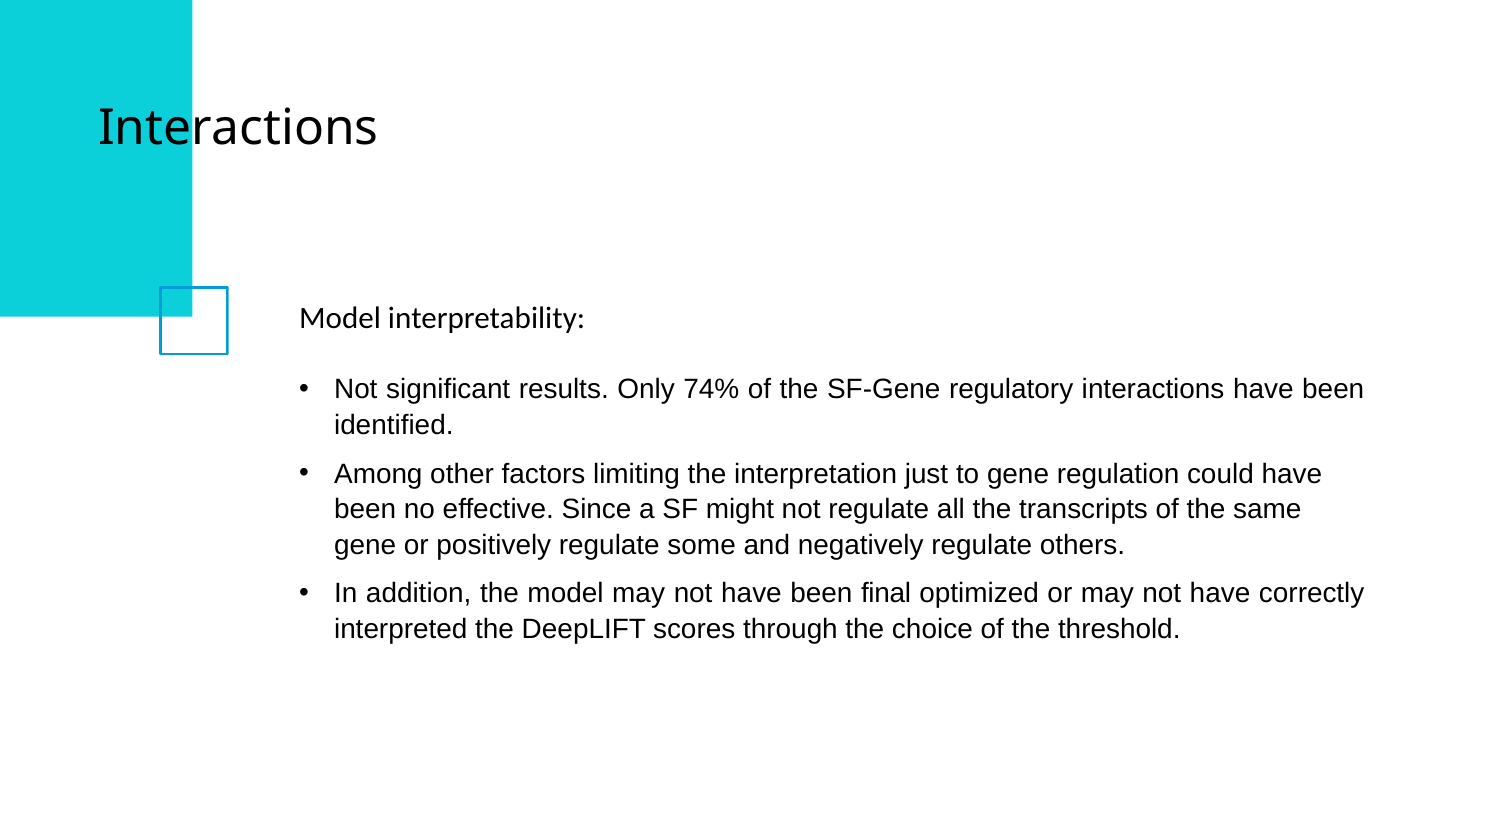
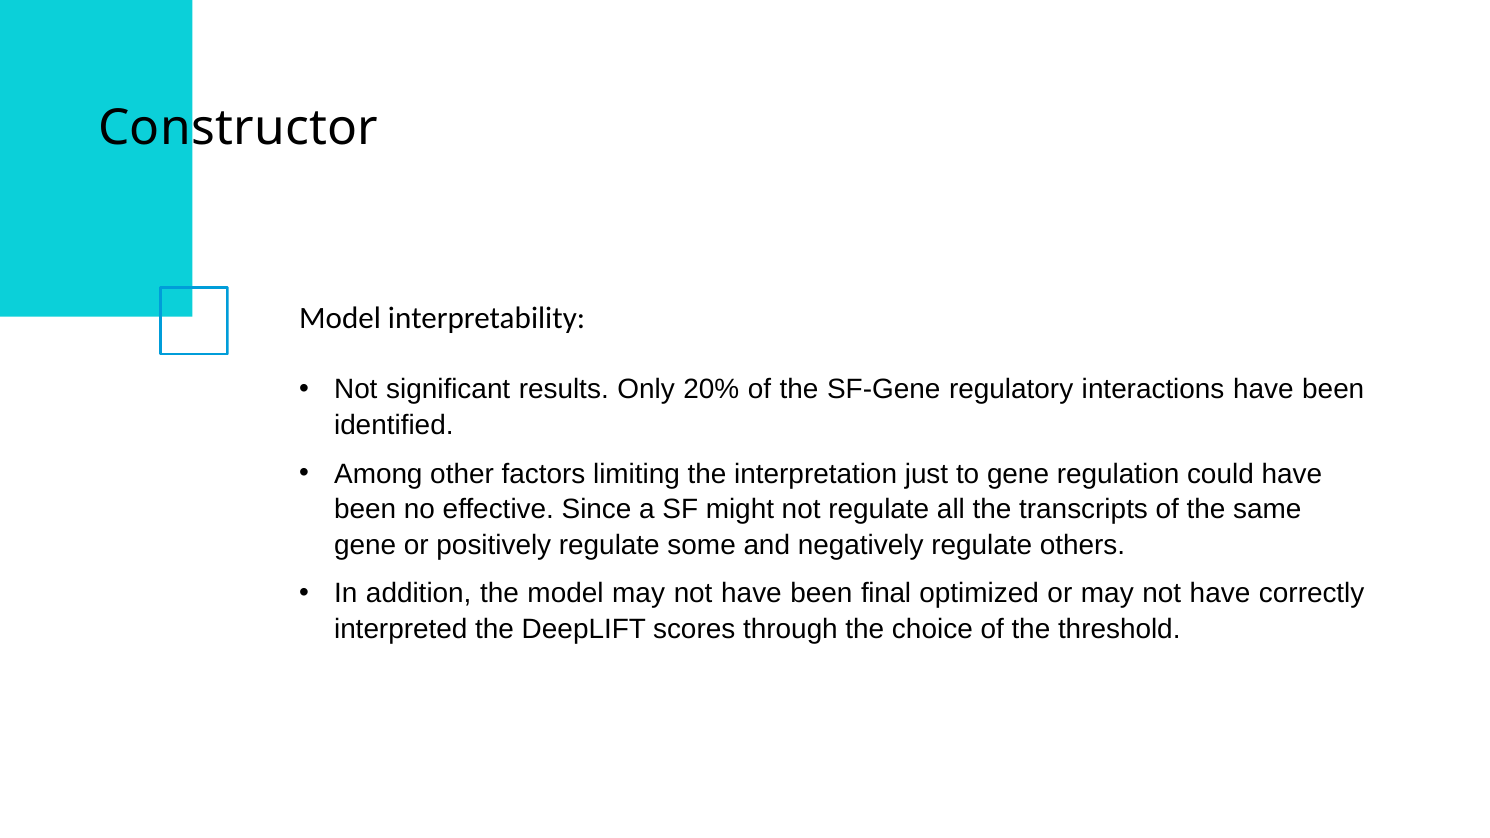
Interactions at (238, 128): Interactions -> Constructor
74%: 74% -> 20%
